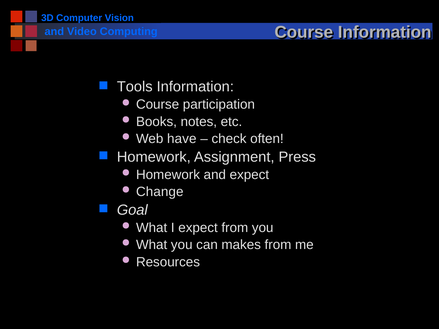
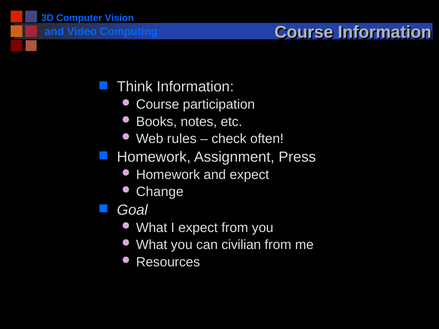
Tools: Tools -> Think
have: have -> rules
makes: makes -> civilian
